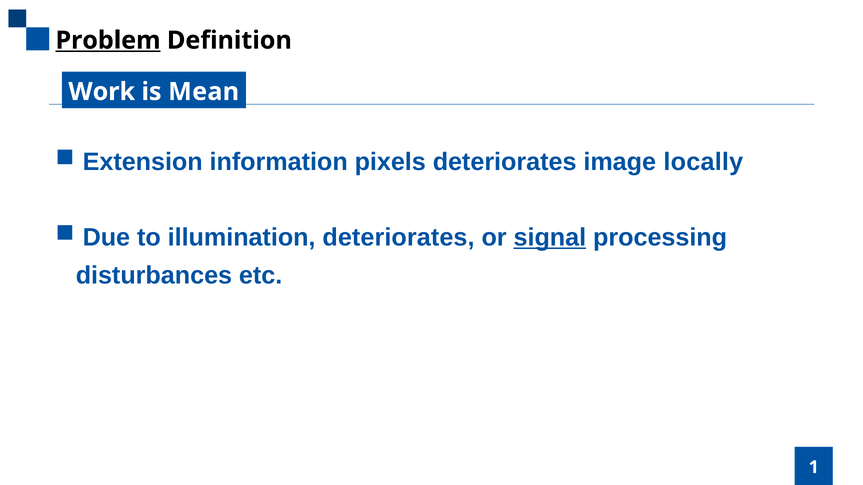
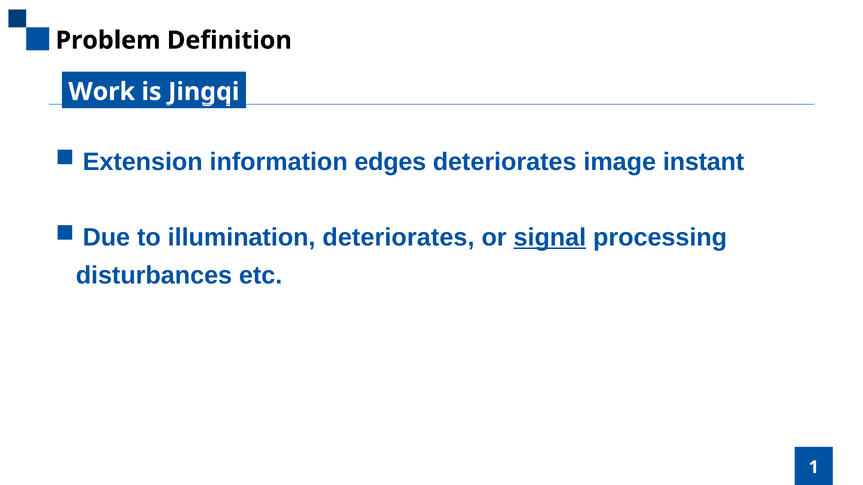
Problem underline: present -> none
Mean: Mean -> Jingqi
pixels: pixels -> edges
locally: locally -> instant
